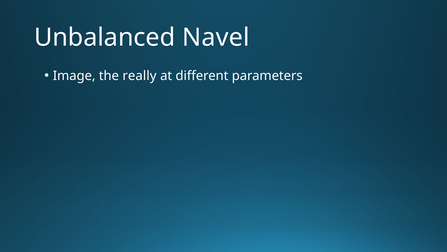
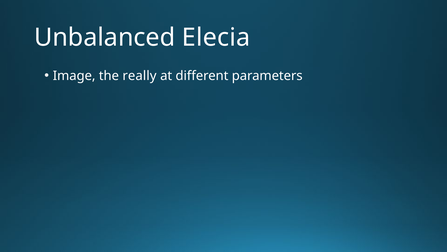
Navel: Navel -> Elecia
